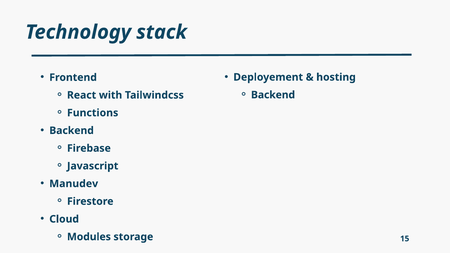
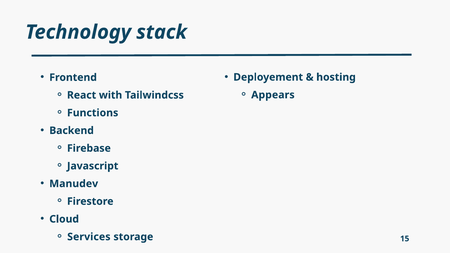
Backend at (273, 95): Backend -> Appears
Modules: Modules -> Services
